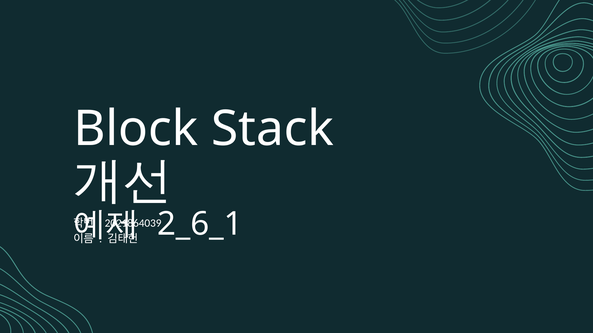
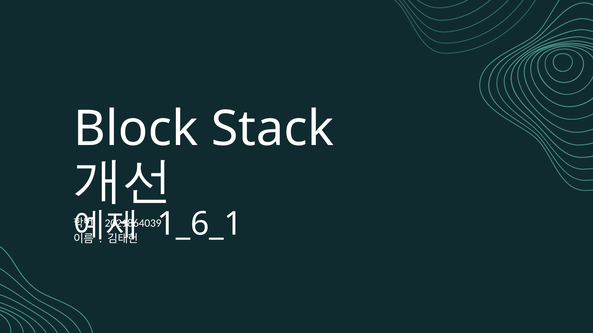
2_6_1: 2_6_1 -> 1_6_1
